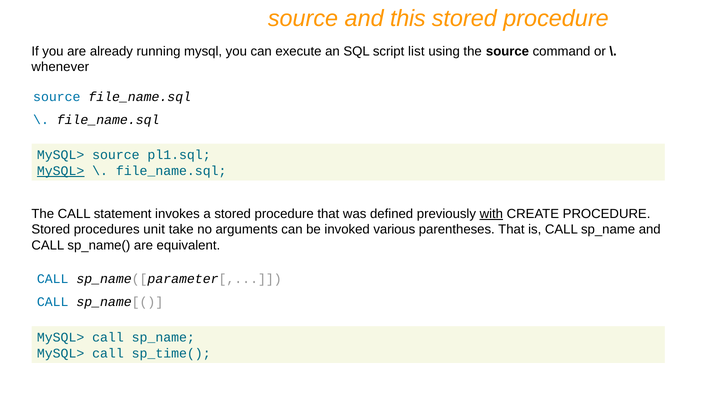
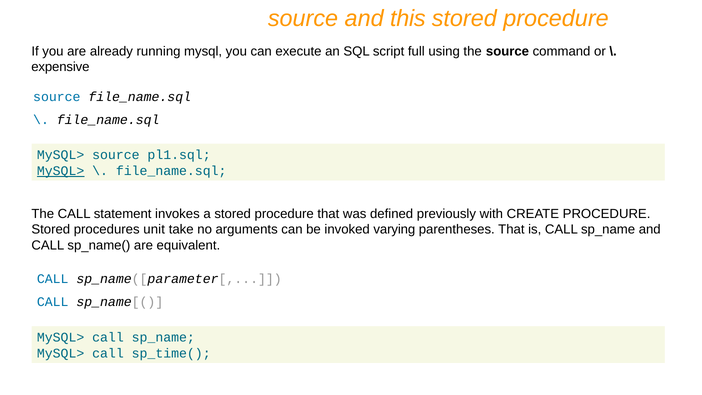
list: list -> full
whenever: whenever -> expensive
with underline: present -> none
various: various -> varying
